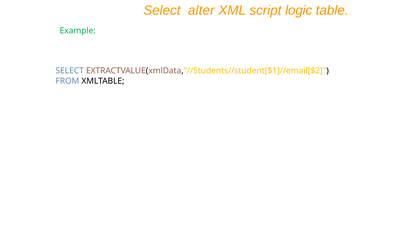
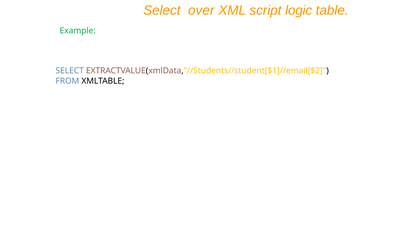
alter: alter -> over
